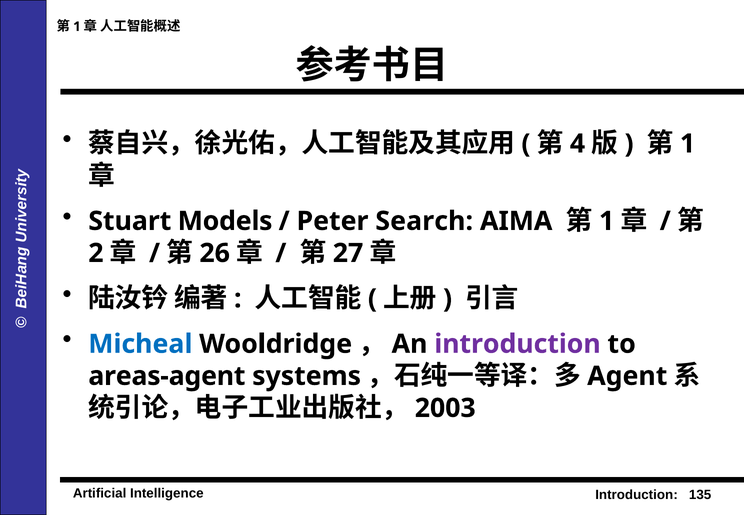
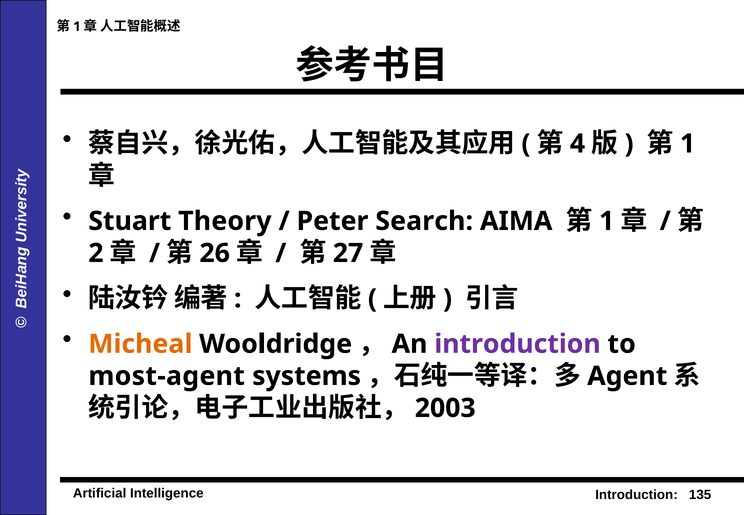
Models: Models -> Theory
Micheal colour: blue -> orange
areas-agent: areas-agent -> most-agent
